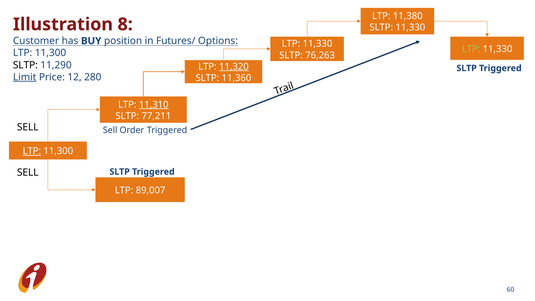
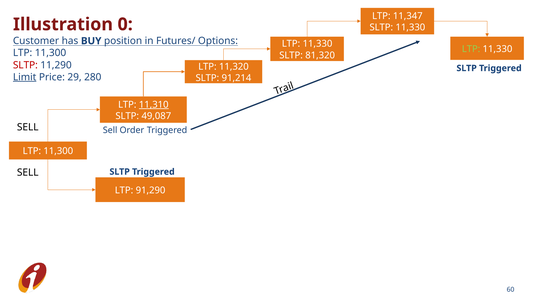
11,380: 11,380 -> 11,347
8: 8 -> 0
76,263: 76,263 -> 81,320
SLTP at (25, 65) colour: black -> red
11,320 underline: present -> none
12: 12 -> 29
11,360: 11,360 -> 91,214
77,211: 77,211 -> 49,087
LTP at (32, 151) underline: present -> none
89,007: 89,007 -> 91,290
